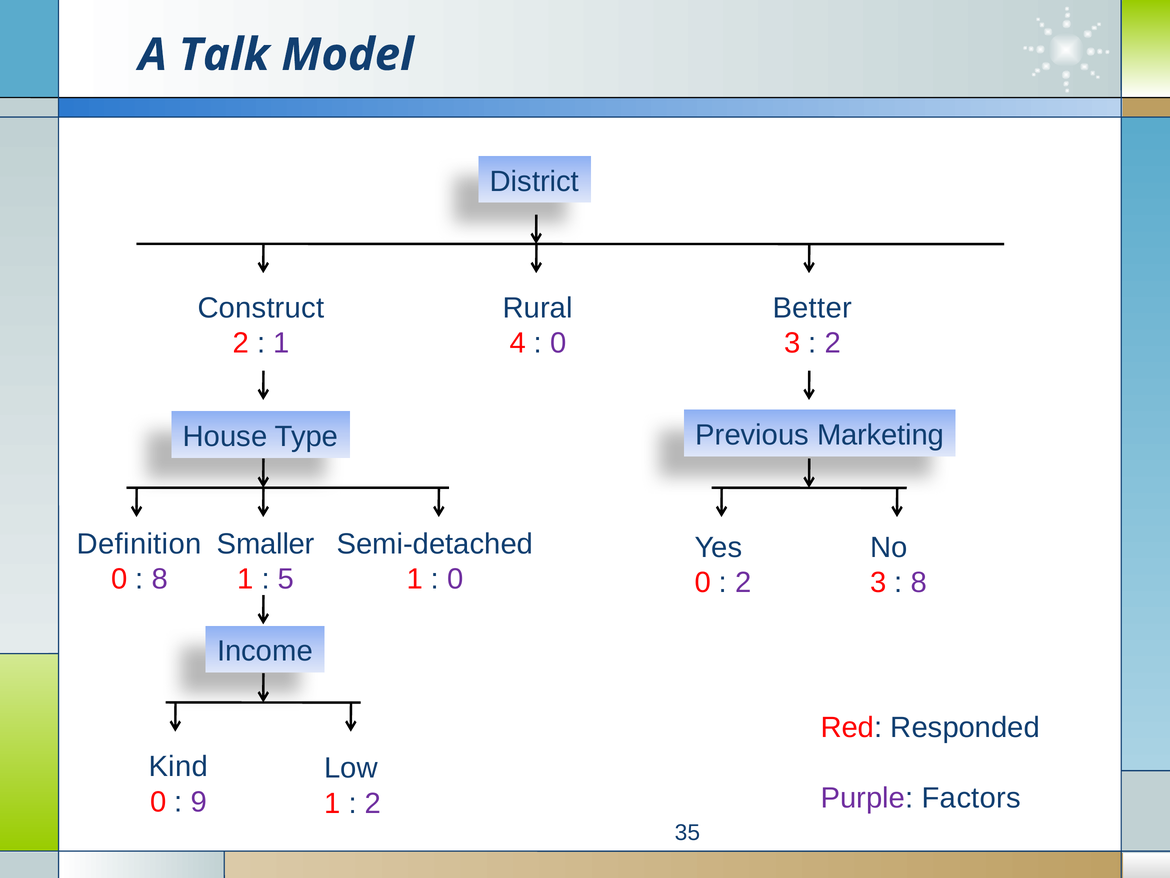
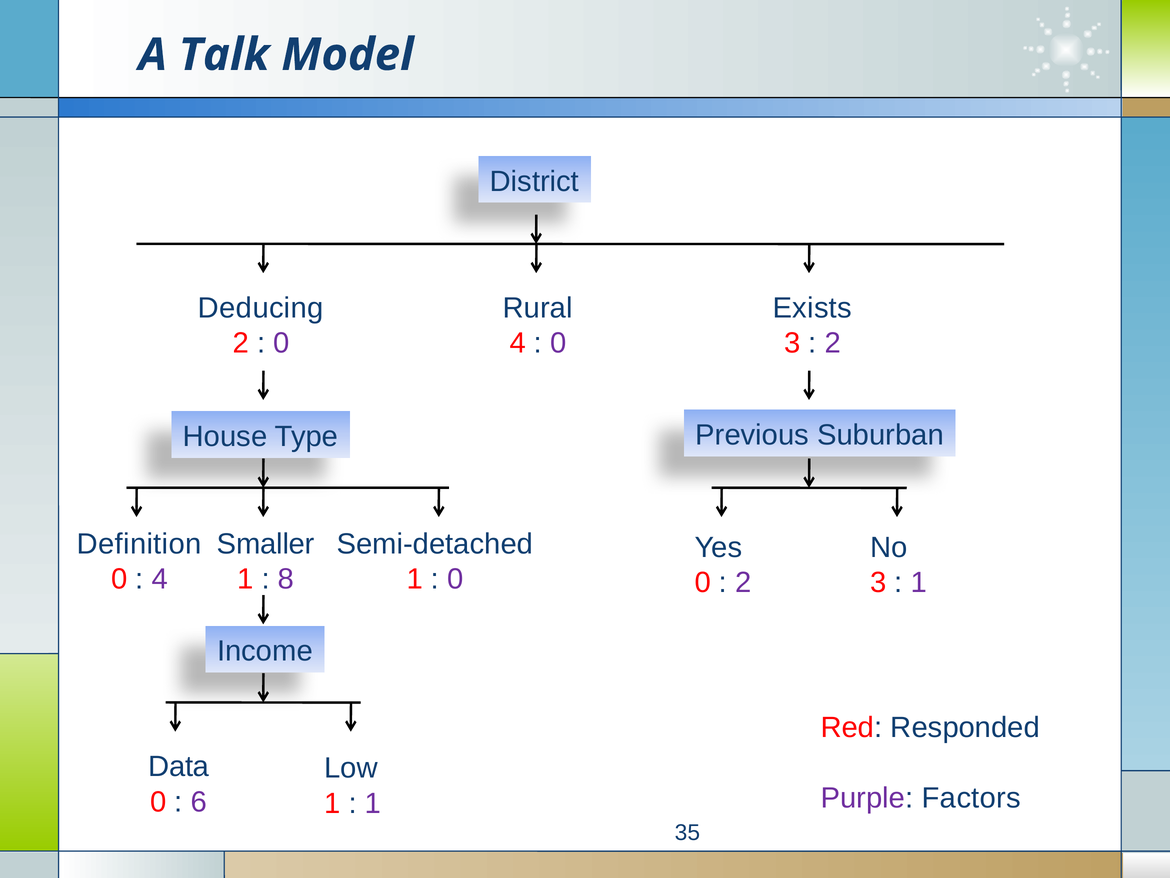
Construct: Construct -> Deducing
Better: Better -> Exists
1 at (281, 343): 1 -> 0
Marketing: Marketing -> Suburban
8 at (160, 579): 8 -> 4
5: 5 -> 8
8 at (919, 582): 8 -> 1
Kind: Kind -> Data
9: 9 -> 6
2 at (373, 803): 2 -> 1
